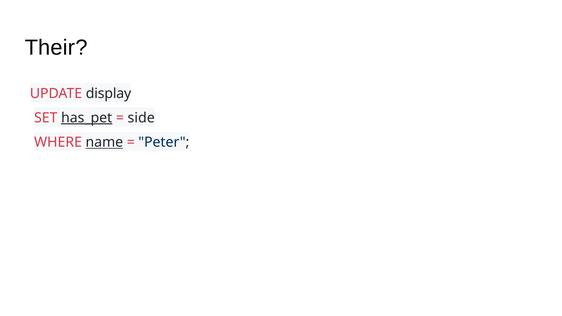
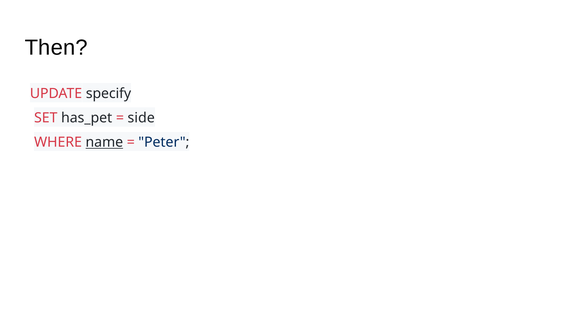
Their: Their -> Then
display: display -> specify
has_pet underline: present -> none
